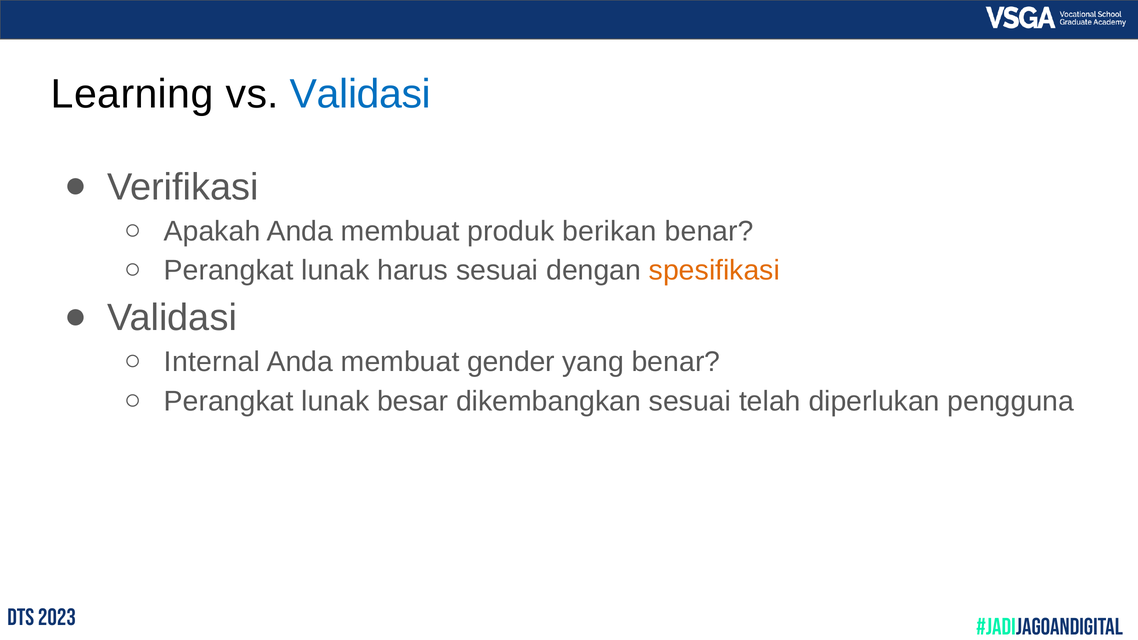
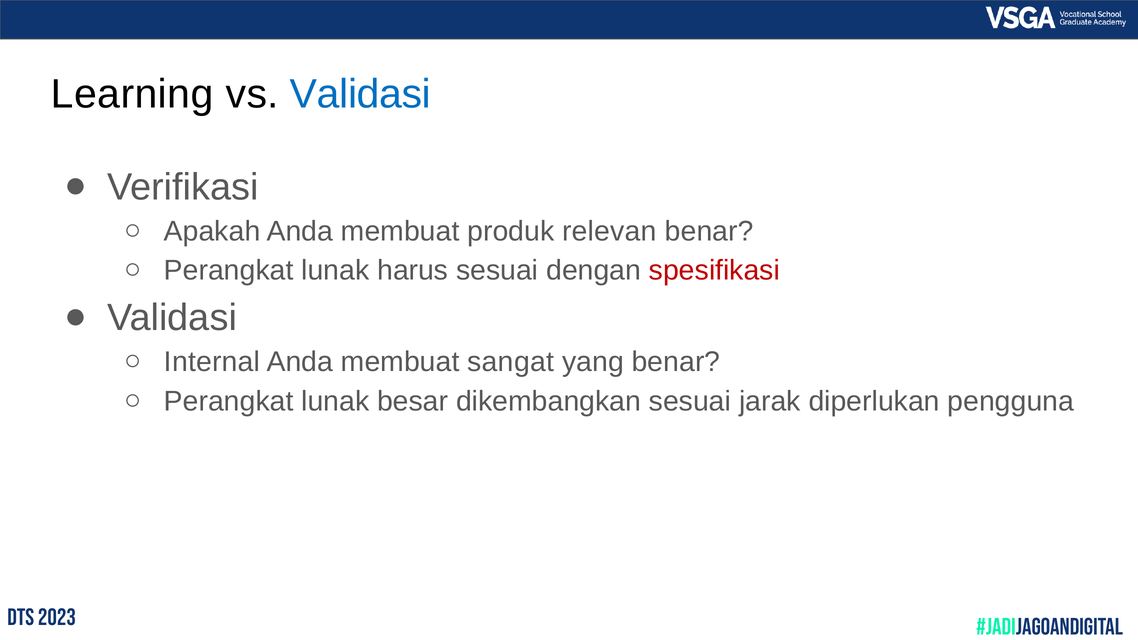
berikan: berikan -> relevan
spesifikasi colour: orange -> red
gender: gender -> sangat
telah: telah -> jarak
